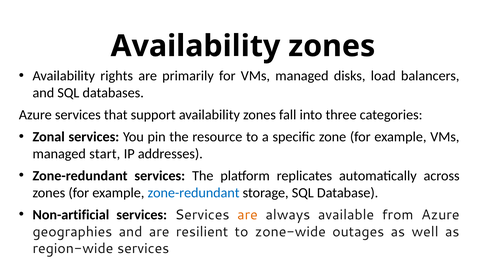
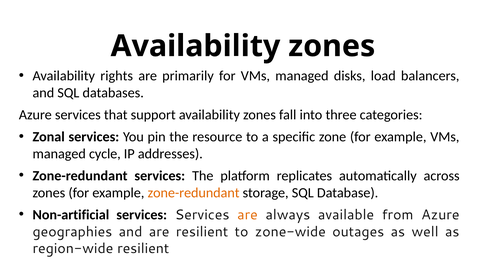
start: start -> cycle
zone-redundant at (194, 193) colour: blue -> orange
region-wide services: services -> resilient
